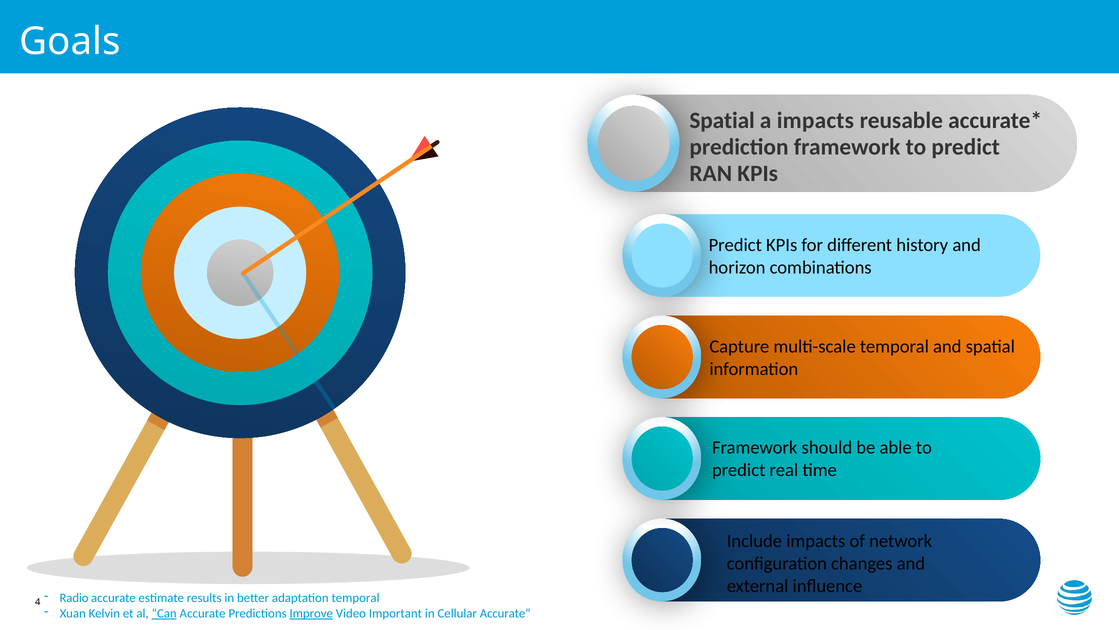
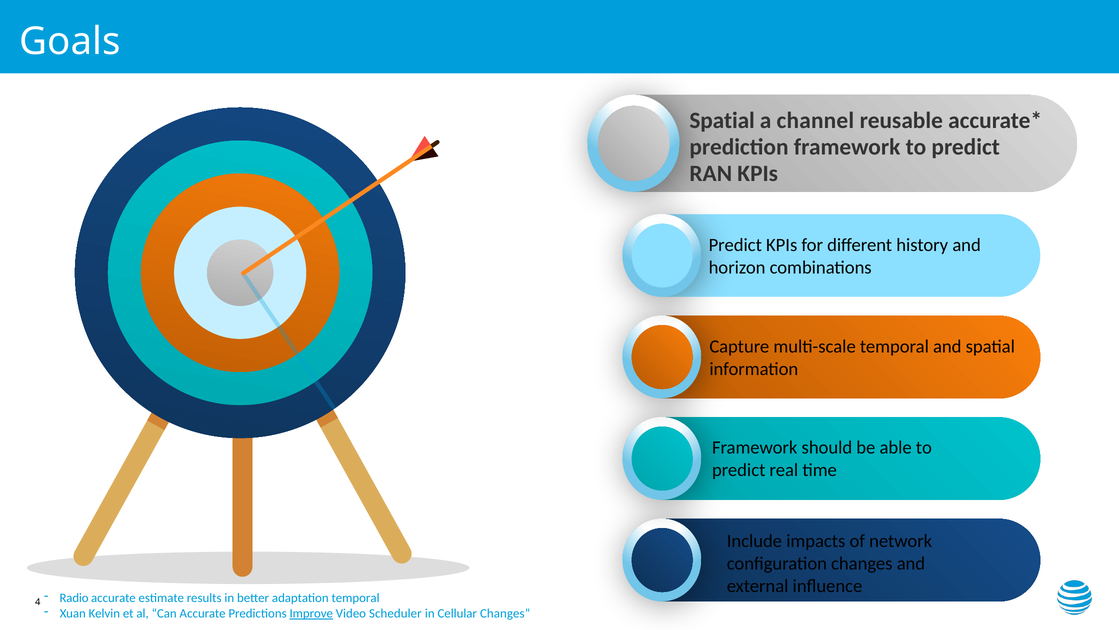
a impacts: impacts -> channel
Can underline: present -> none
Important: Important -> Scheduler
Cellular Accurate: Accurate -> Changes
